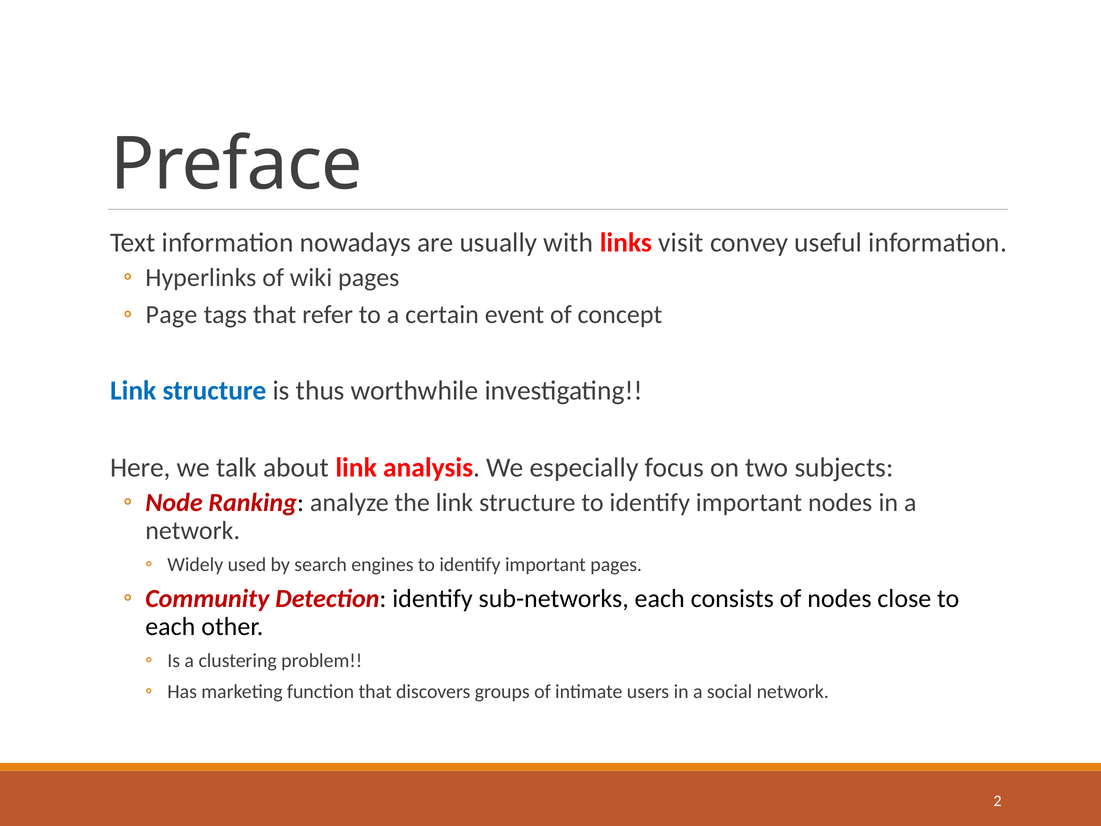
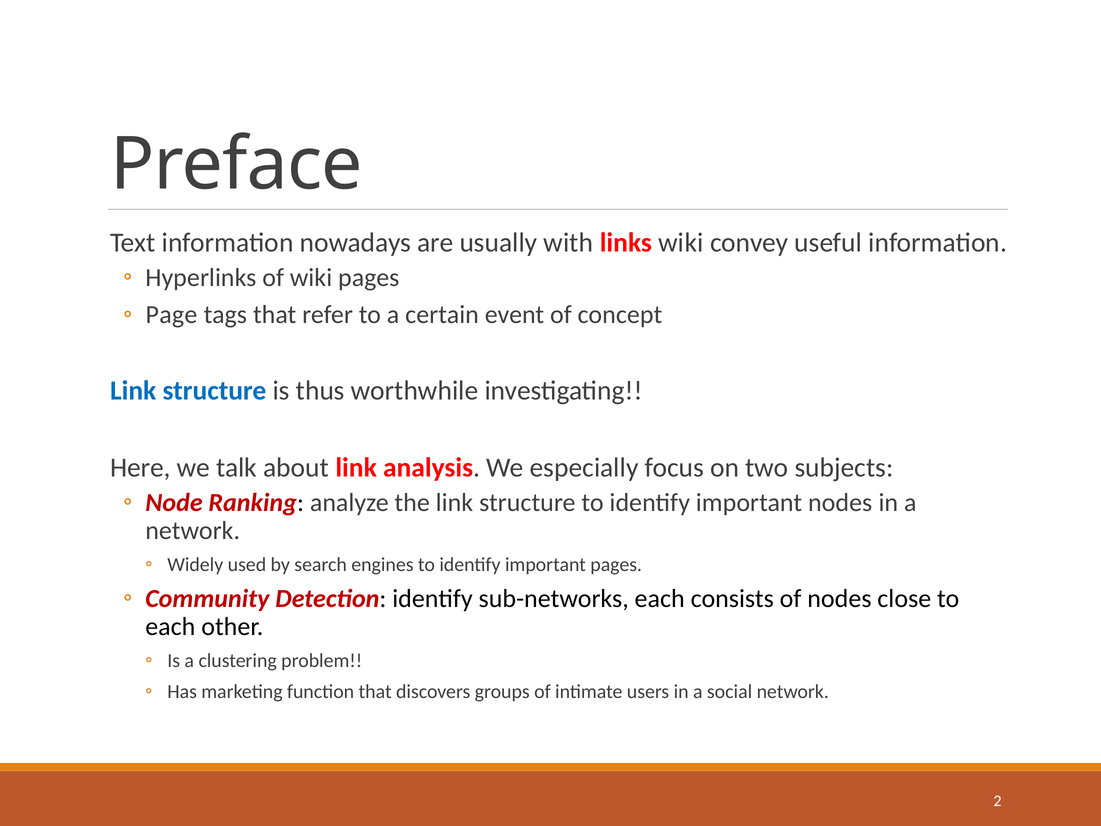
links visit: visit -> wiki
